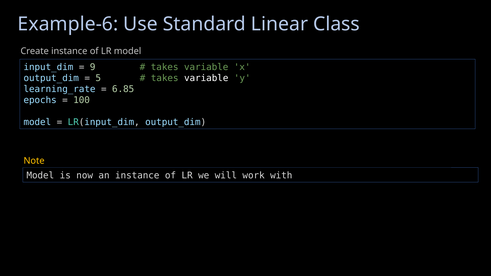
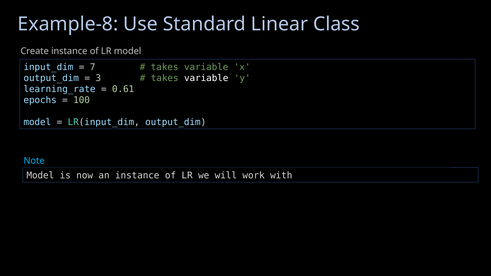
Example-6: Example-6 -> Example-8
9: 9 -> 7
5: 5 -> 3
6.85: 6.85 -> 0.61
Note colour: yellow -> light blue
